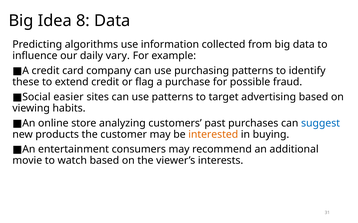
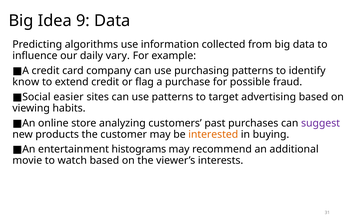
8: 8 -> 9
these: these -> know
suggest colour: blue -> purple
consumers: consumers -> histograms
